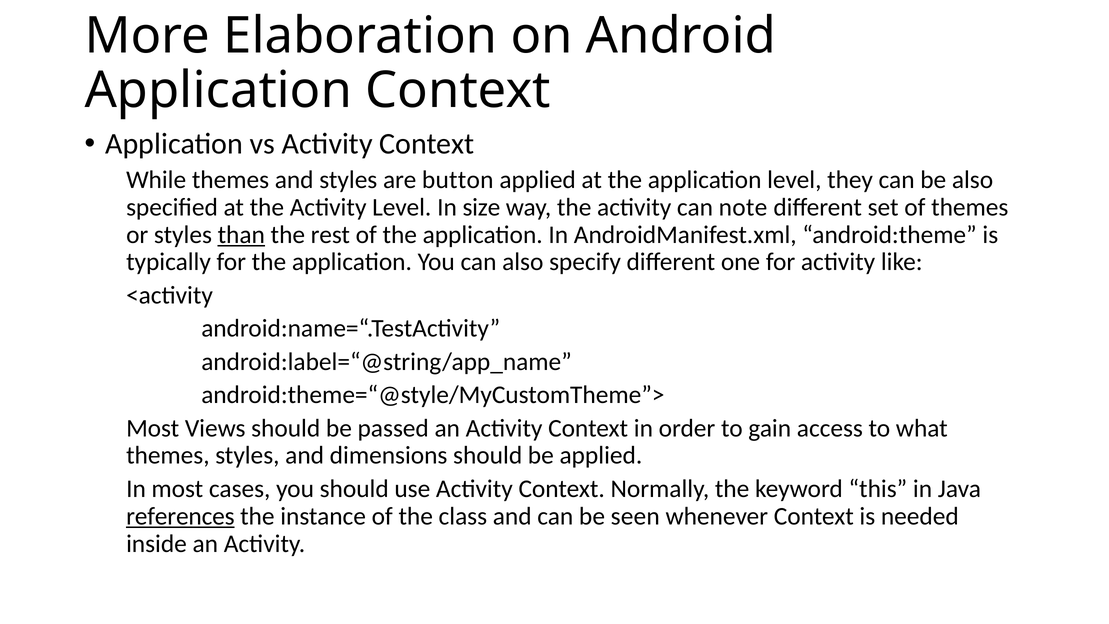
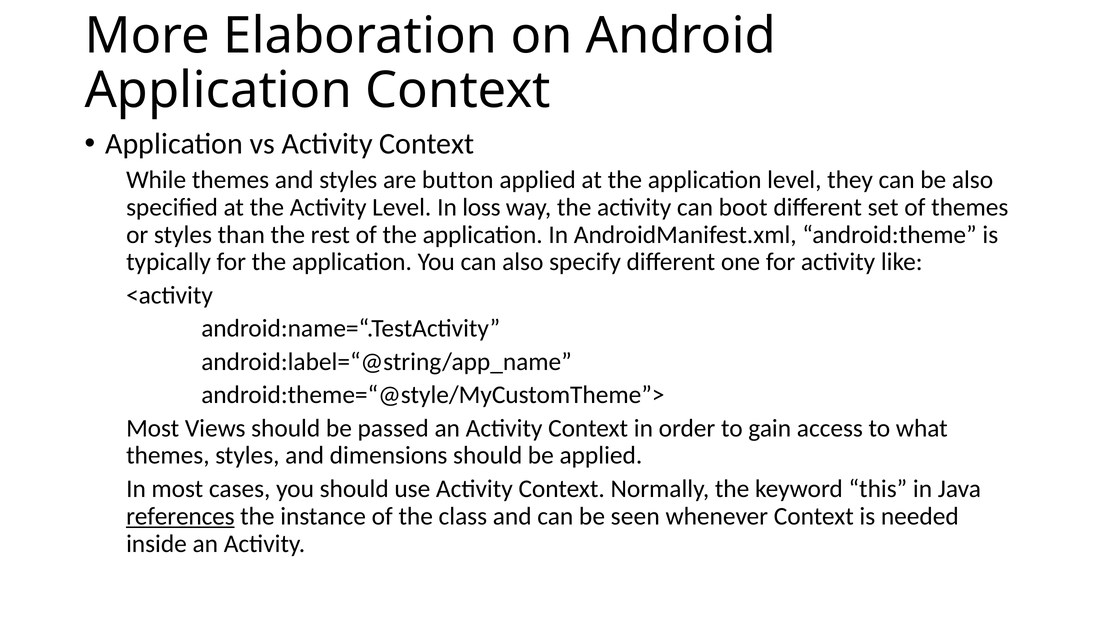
size: size -> loss
note: note -> boot
than underline: present -> none
